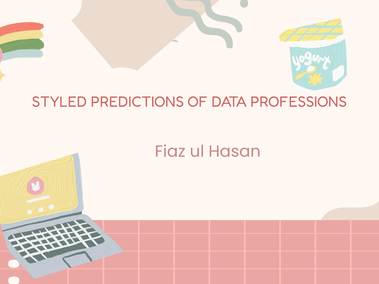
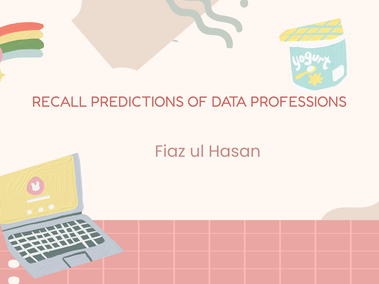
STYLED: STYLED -> RECALL
